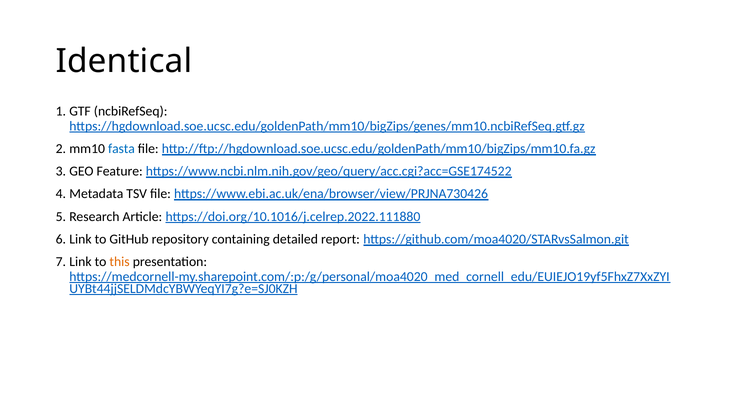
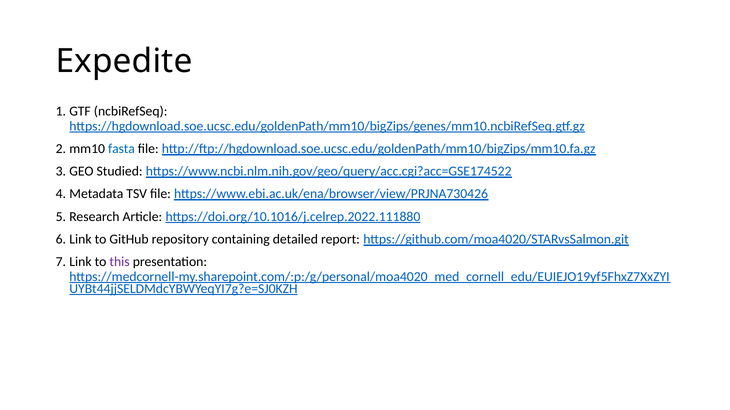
Identical: Identical -> Expedite
Feature: Feature -> Studied
this colour: orange -> purple
